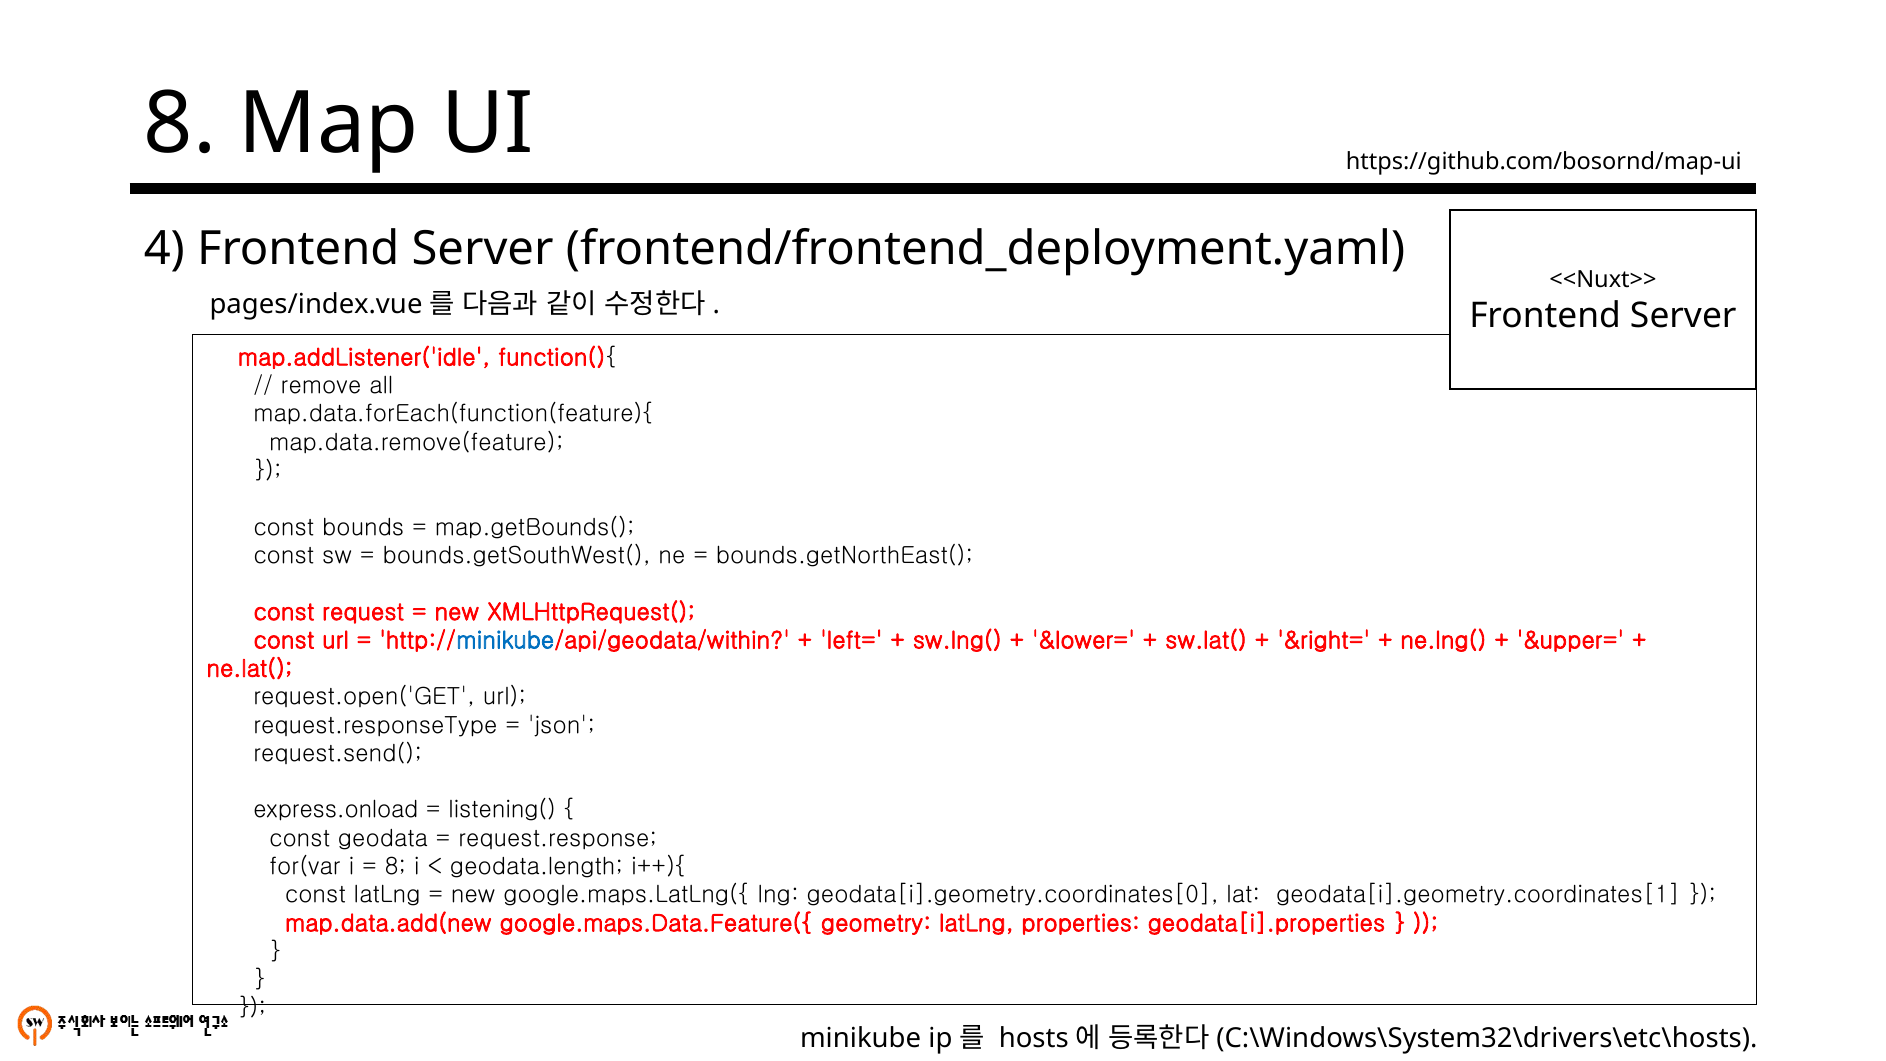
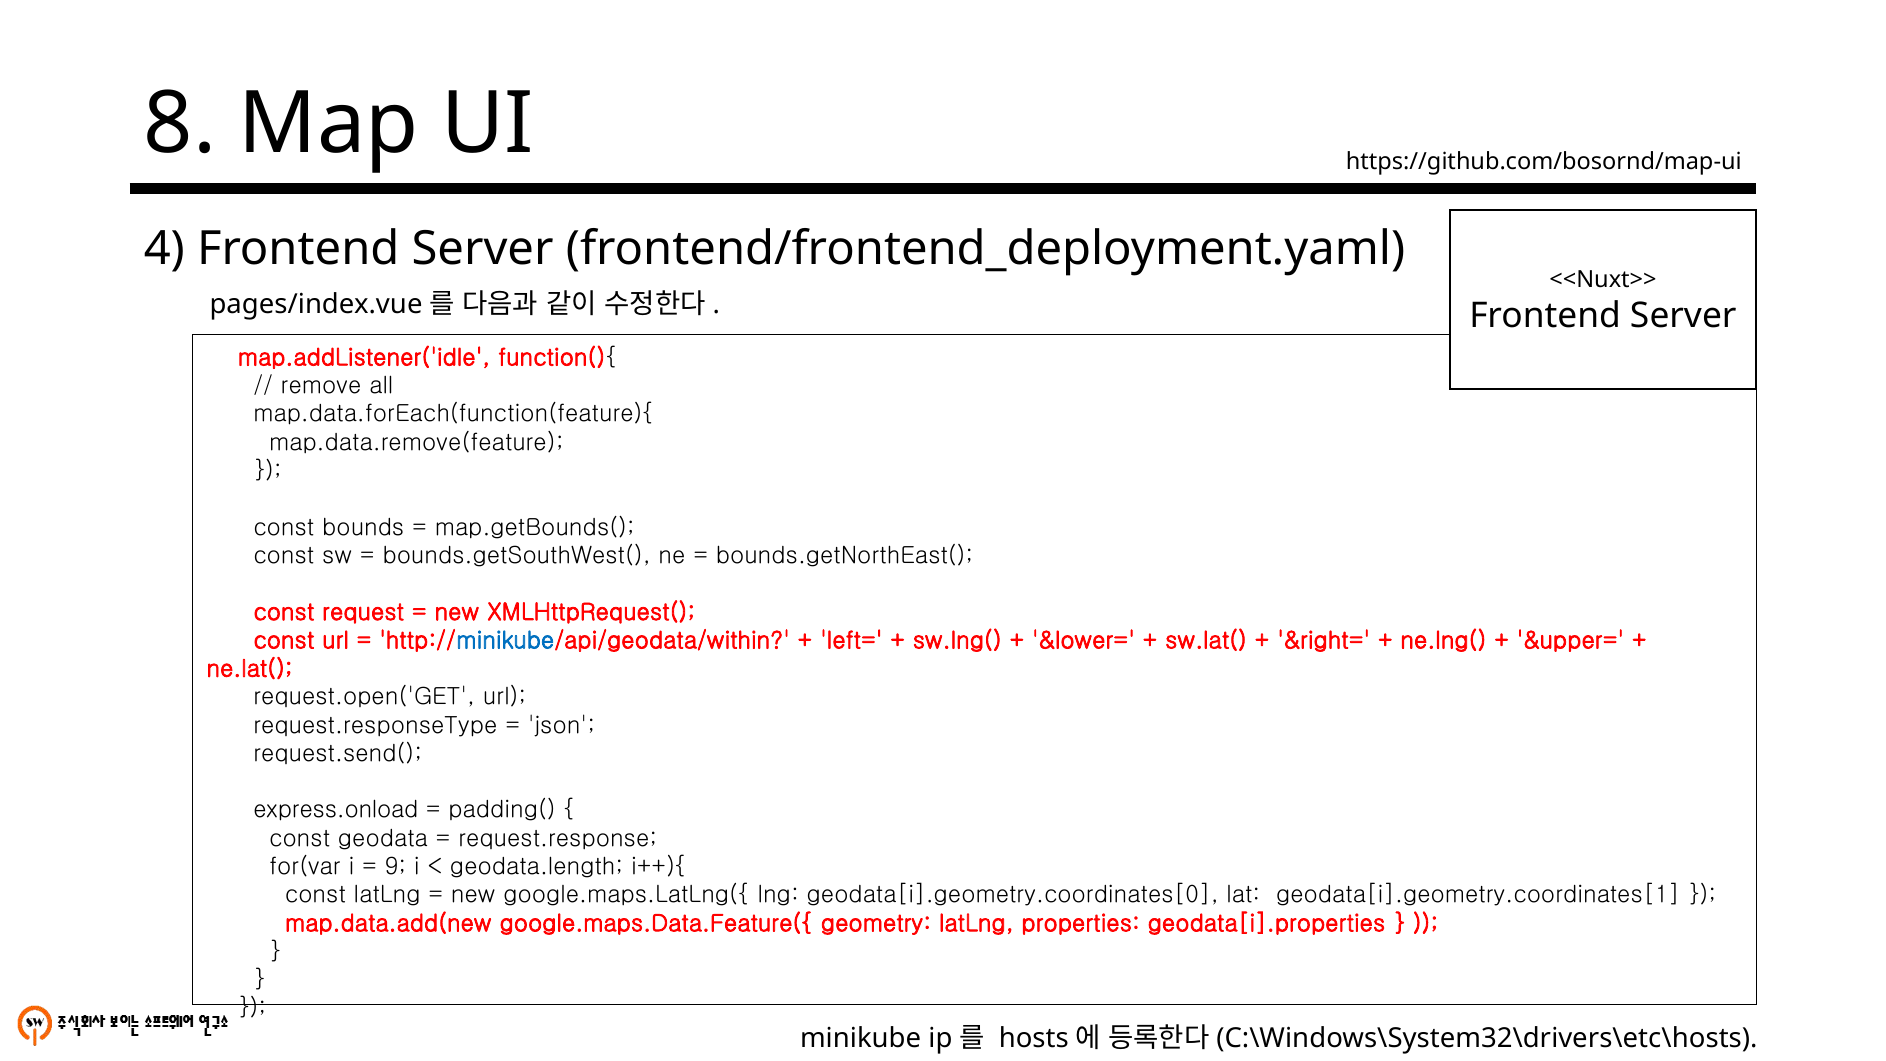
listening(: listening( -> padding(
8 at (395, 867): 8 -> 9
